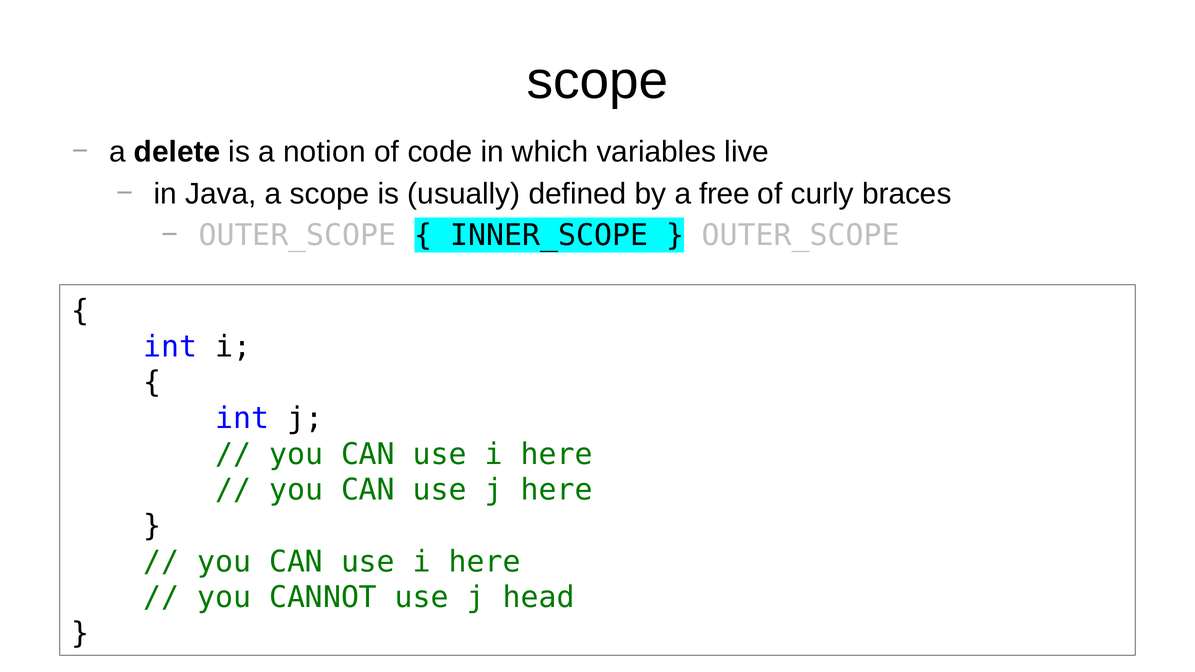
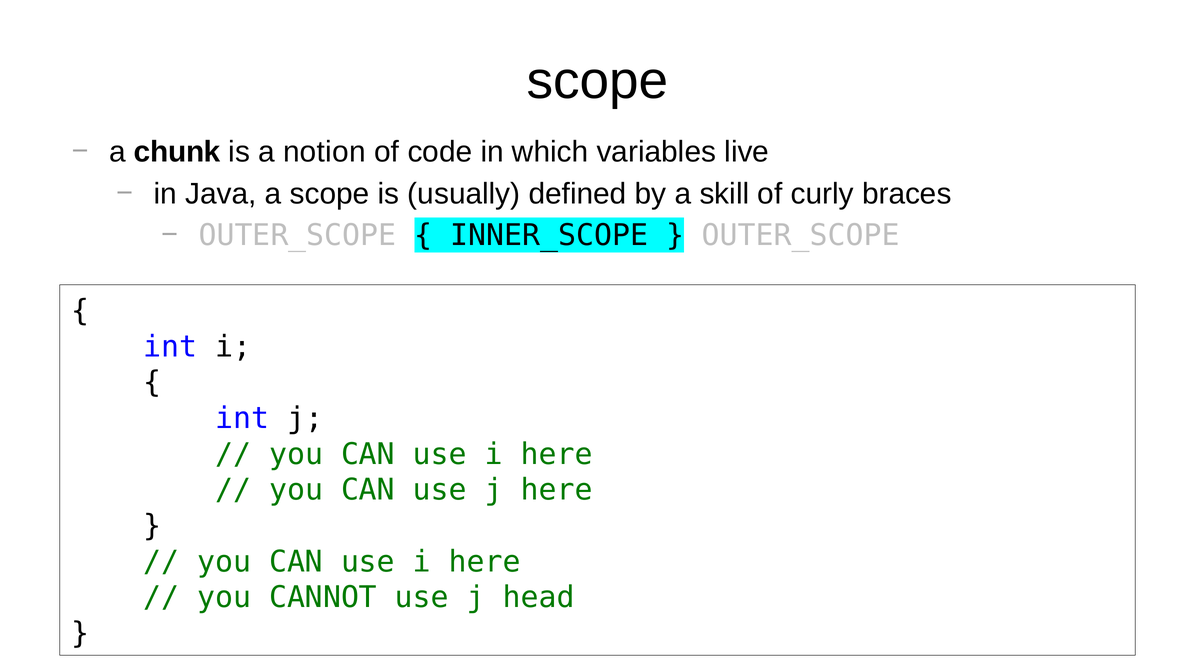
delete: delete -> chunk
free: free -> skill
